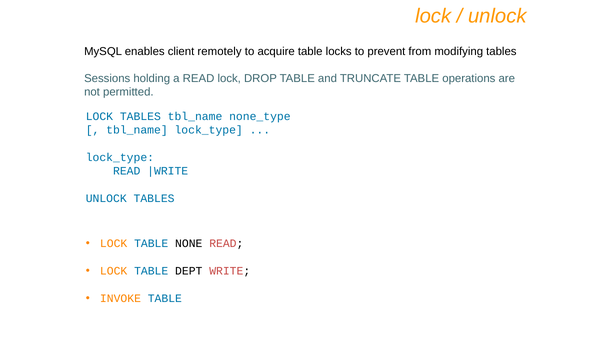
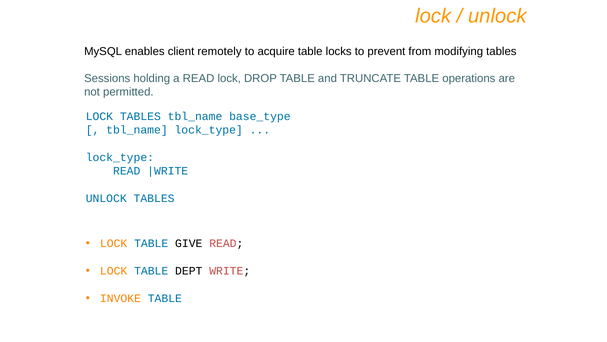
none_type: none_type -> base_type
NONE: NONE -> GIVE
